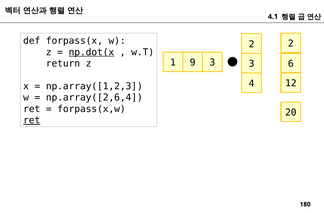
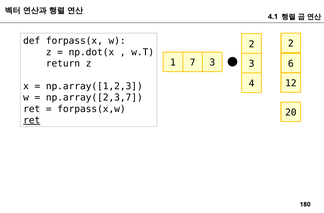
np.dot(x underline: present -> none
9: 9 -> 7
np.array([2,6,4: np.array([2,6,4 -> np.array([2,3,7
